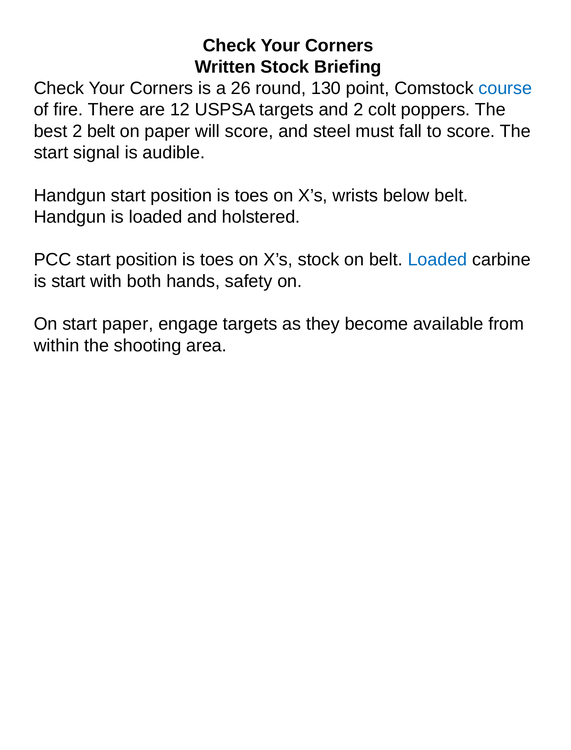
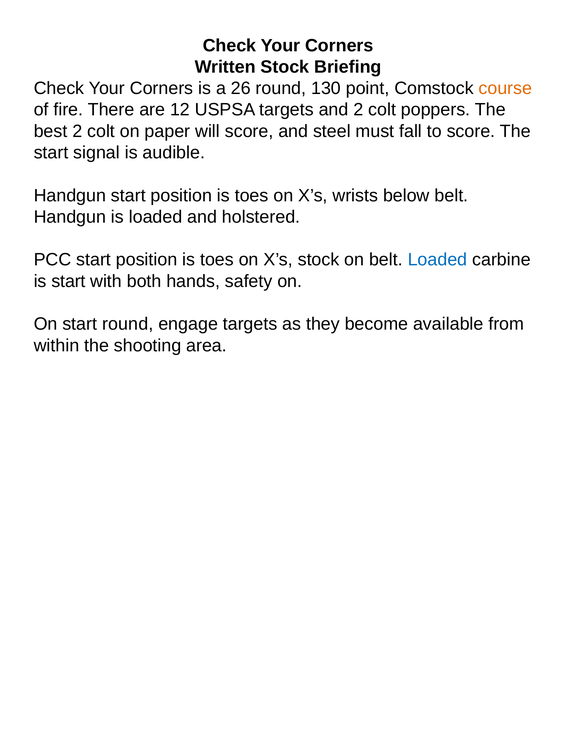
course colour: blue -> orange
best 2 belt: belt -> colt
start paper: paper -> round
